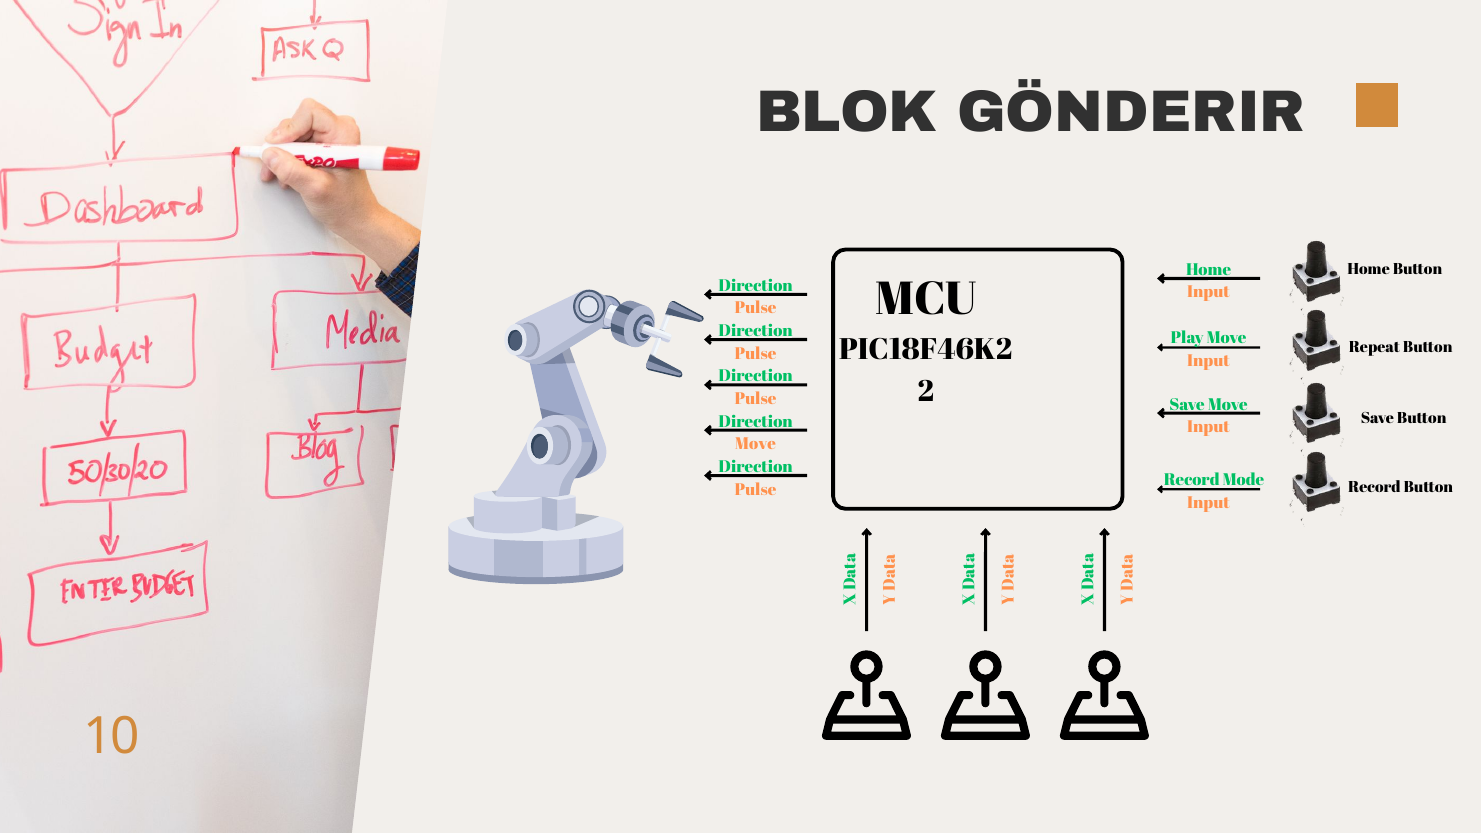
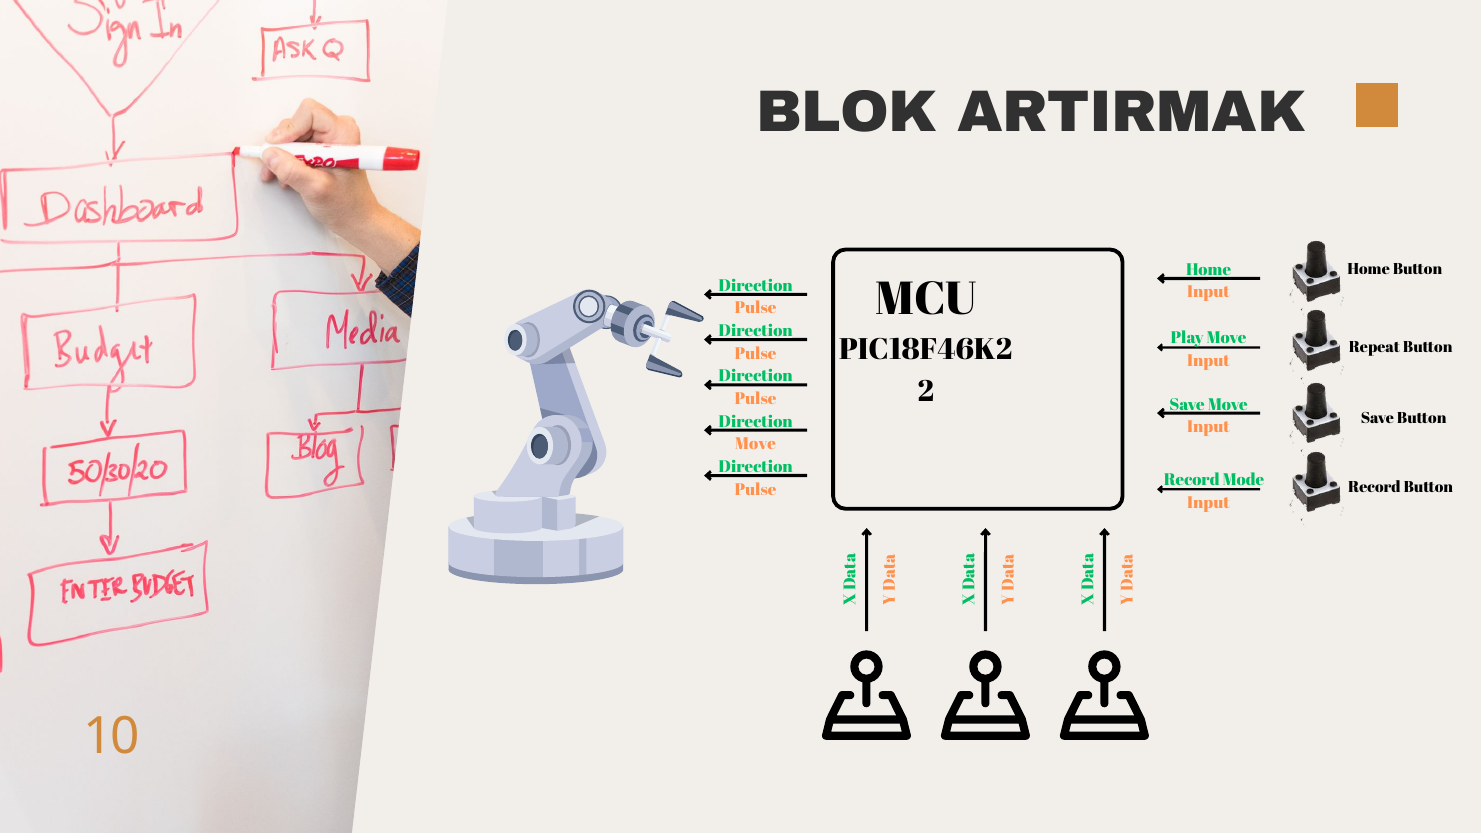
GÖNDERIR: GÖNDERIR -> ARTIRMAK
